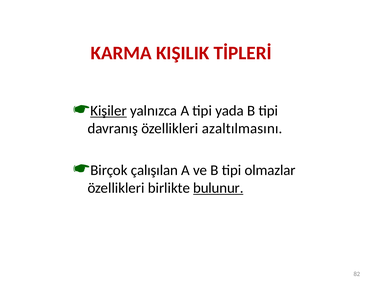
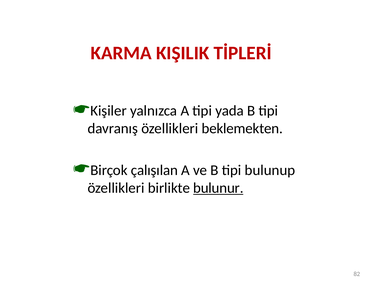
Kişiler underline: present -> none
azaltılmasını: azaltılmasını -> beklemekten
olmazlar: olmazlar -> bulunup
